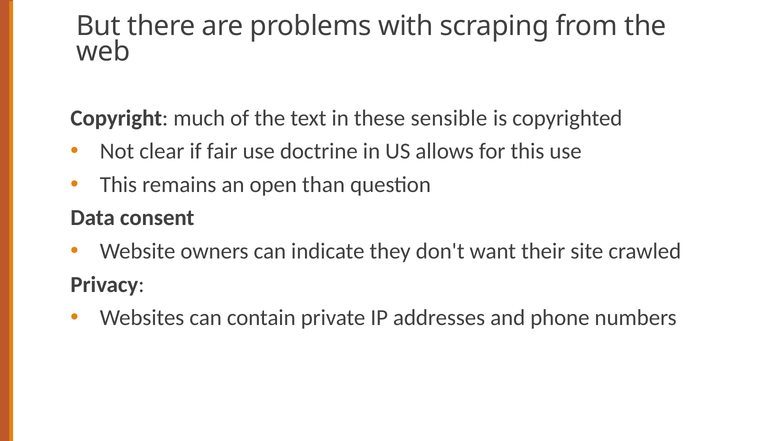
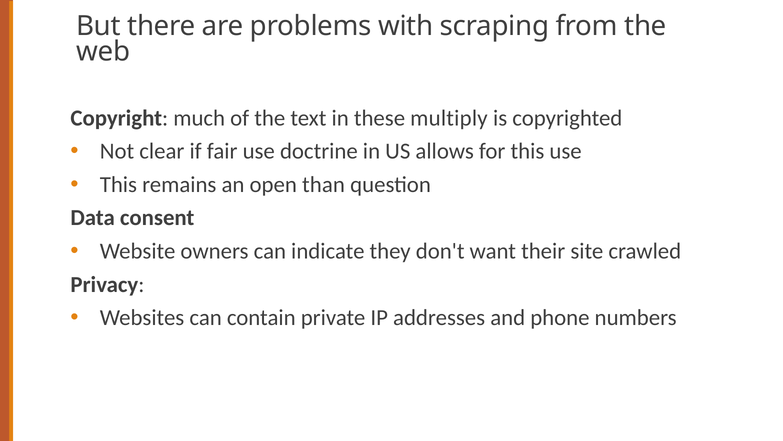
sensible: sensible -> multiply
